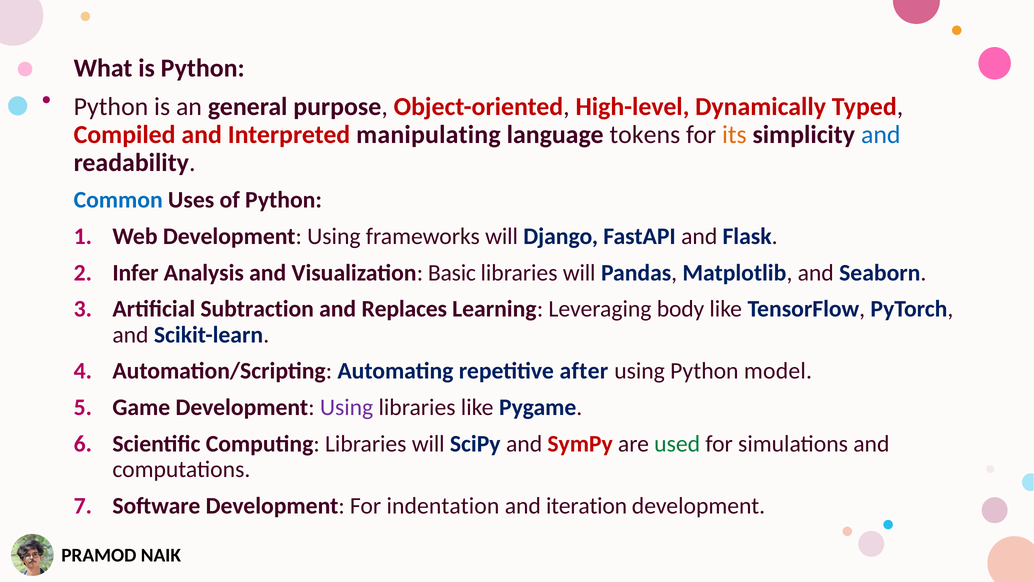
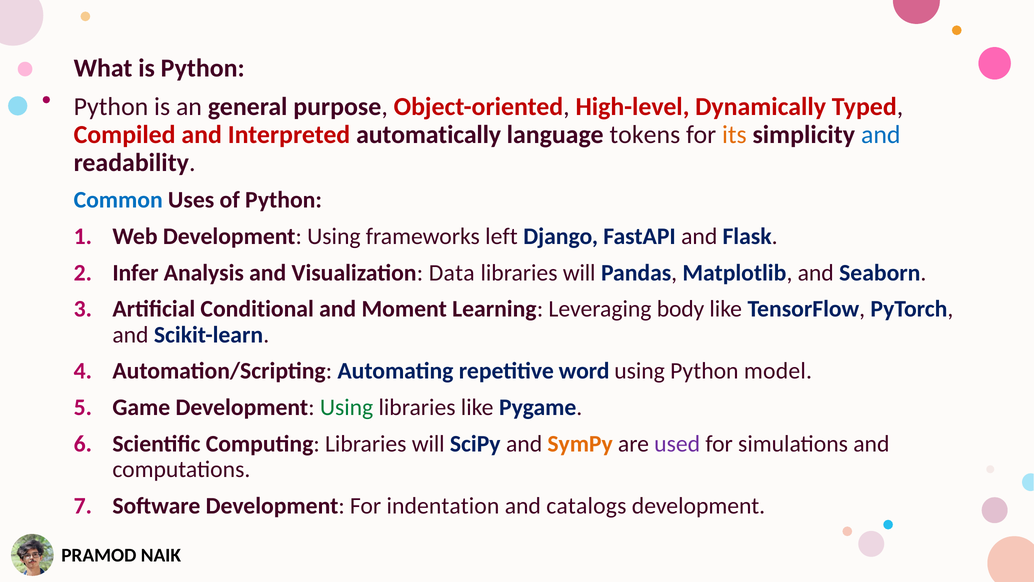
manipulating: manipulating -> automatically
frameworks will: will -> left
Basic: Basic -> Data
Subtraction: Subtraction -> Conditional
Replaces: Replaces -> Moment
after: after -> word
Using at (347, 407) colour: purple -> green
SymPy colour: red -> orange
used colour: green -> purple
iteration: iteration -> catalogs
